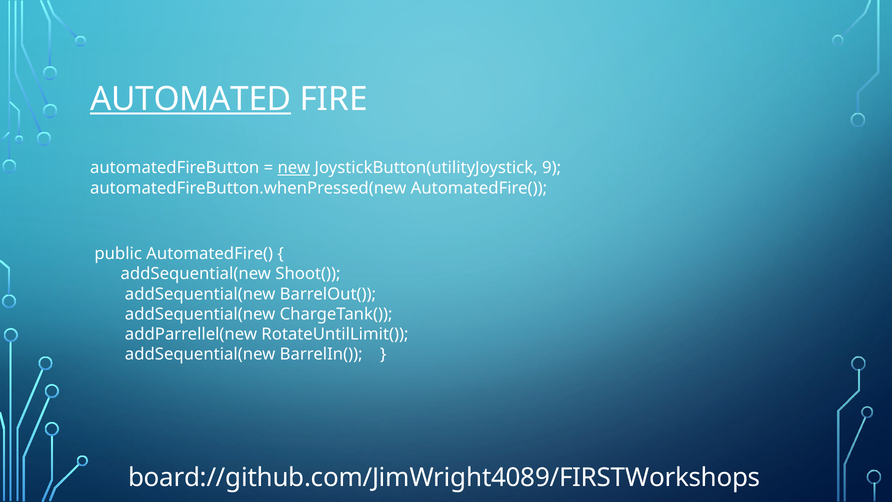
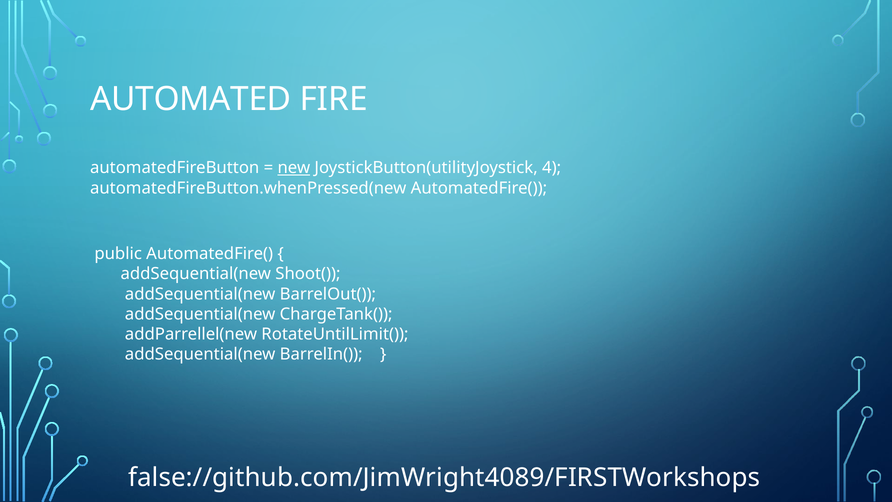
AUTOMATED underline: present -> none
9: 9 -> 4
board://github.com/JimWright4089/FIRSTWorkshops: board://github.com/JimWright4089/FIRSTWorkshops -> false://github.com/JimWright4089/FIRSTWorkshops
